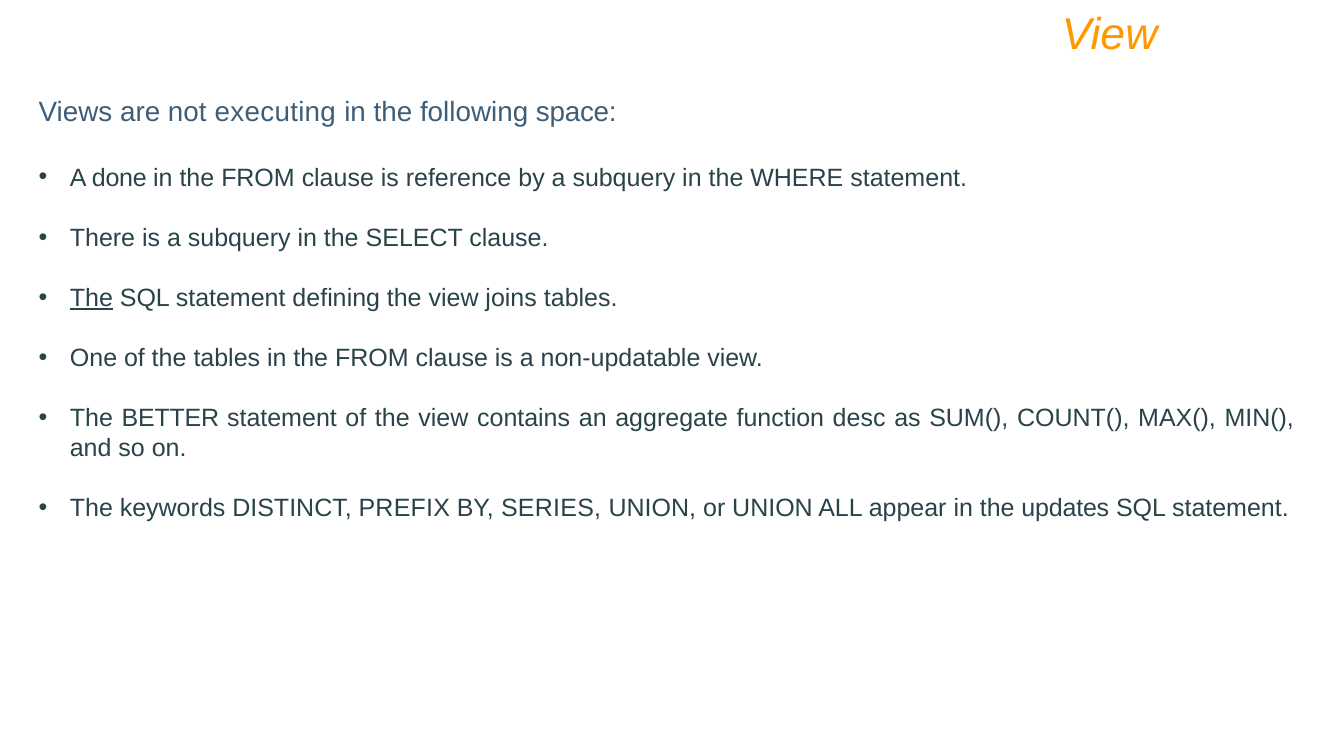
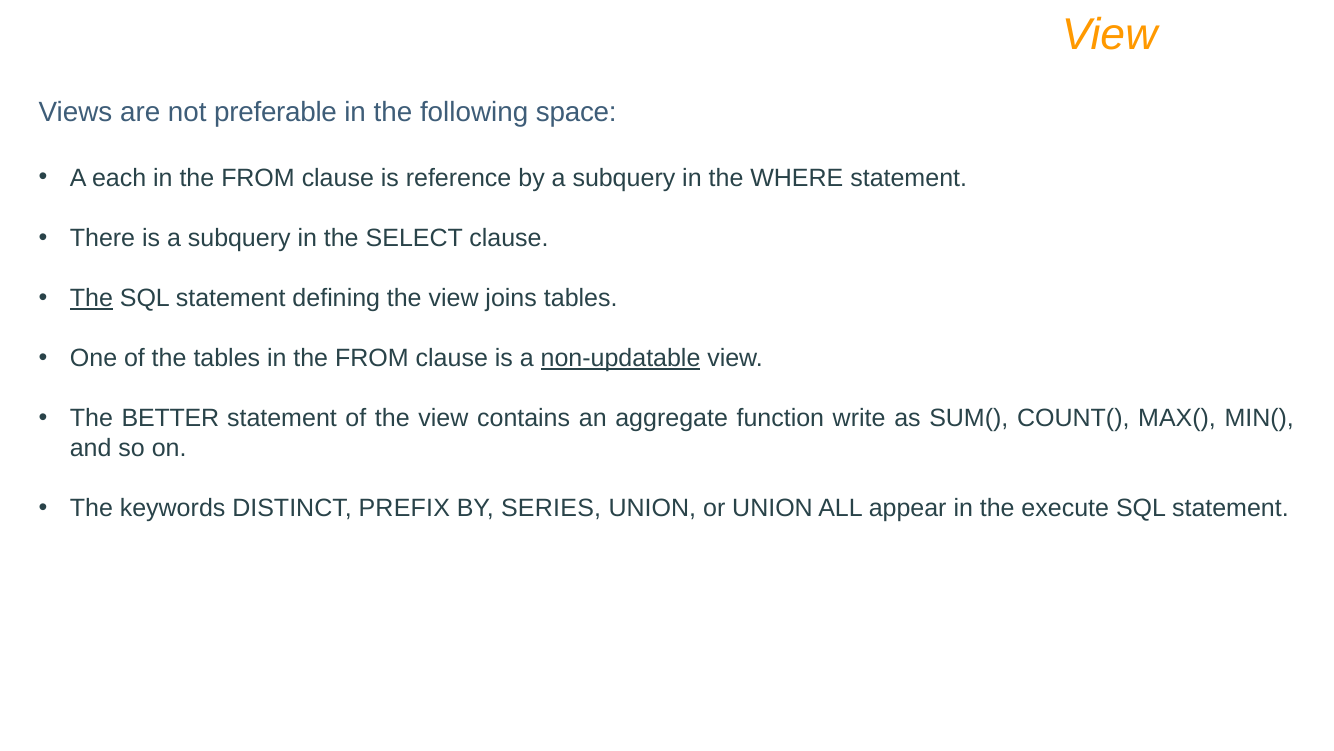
executing: executing -> preferable
done: done -> each
non-updatable underline: none -> present
desc: desc -> write
updates: updates -> execute
